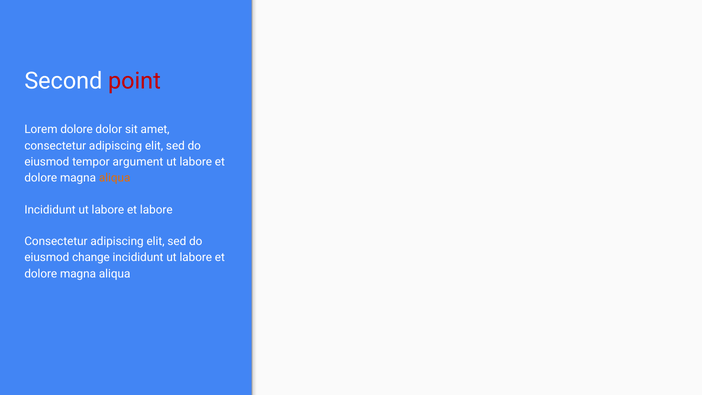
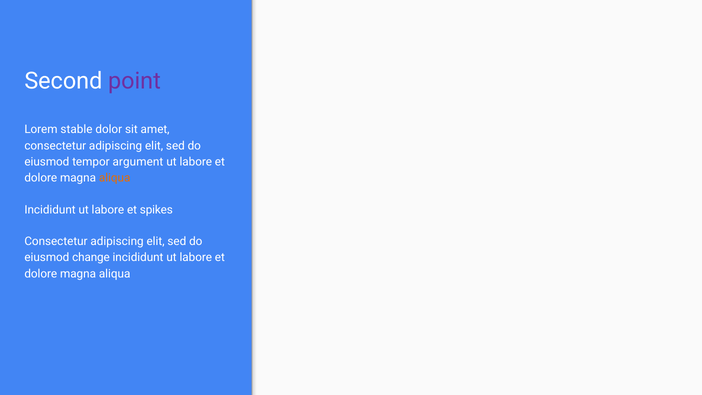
point colour: red -> purple
Lorem dolore: dolore -> stable
et labore: labore -> spikes
